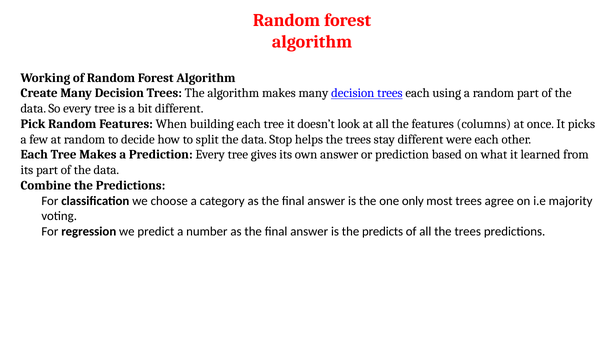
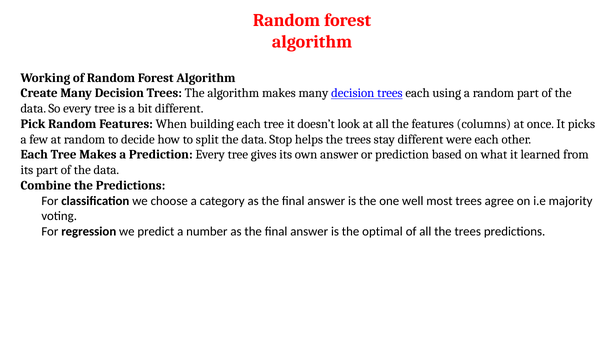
only: only -> well
predicts: predicts -> optimal
